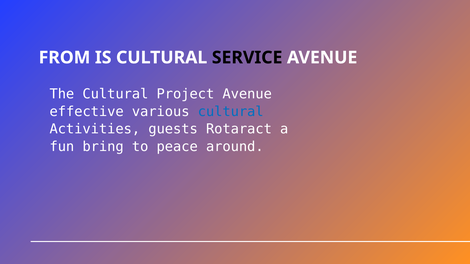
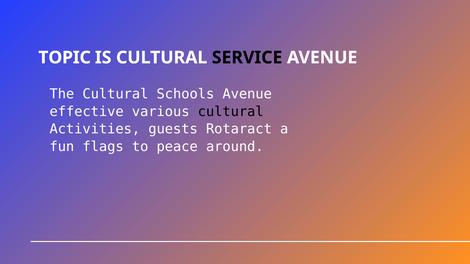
FROM: FROM -> TOPIC
Project: Project -> Schools
cultural at (231, 112) colour: blue -> black
bring: bring -> flags
